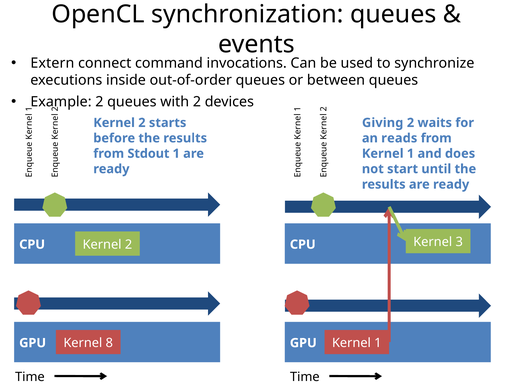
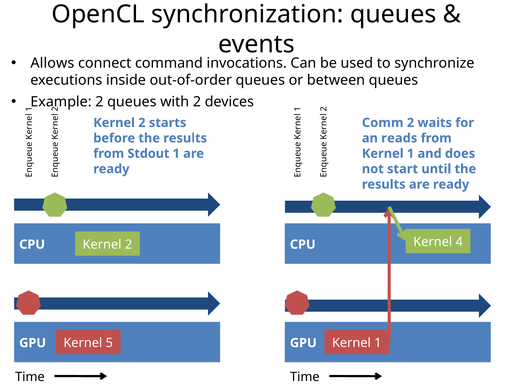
Extern: Extern -> Allows
Giving: Giving -> Comm
3: 3 -> 4
8: 8 -> 5
